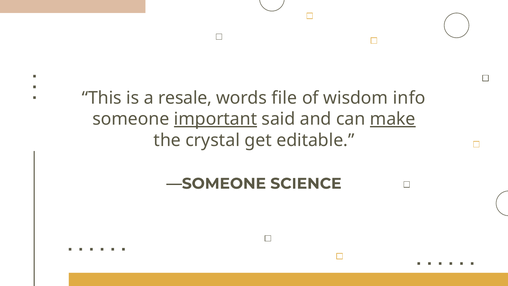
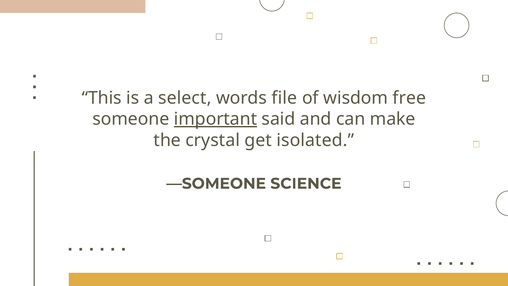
resale: resale -> select
info: info -> free
make underline: present -> none
editable: editable -> isolated
